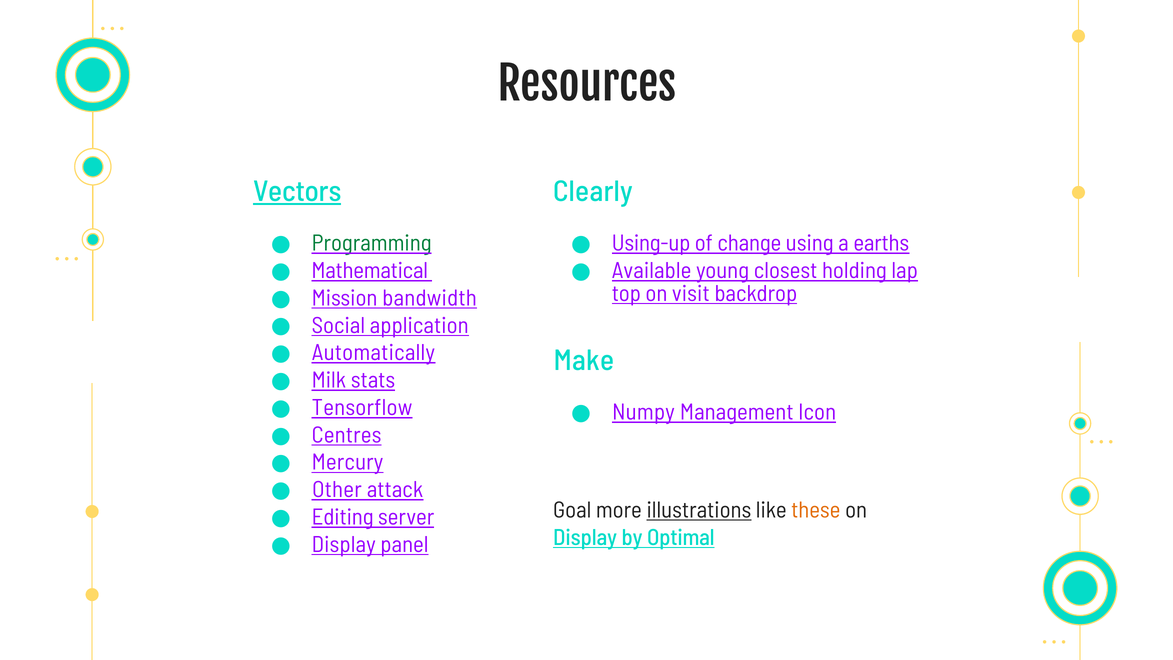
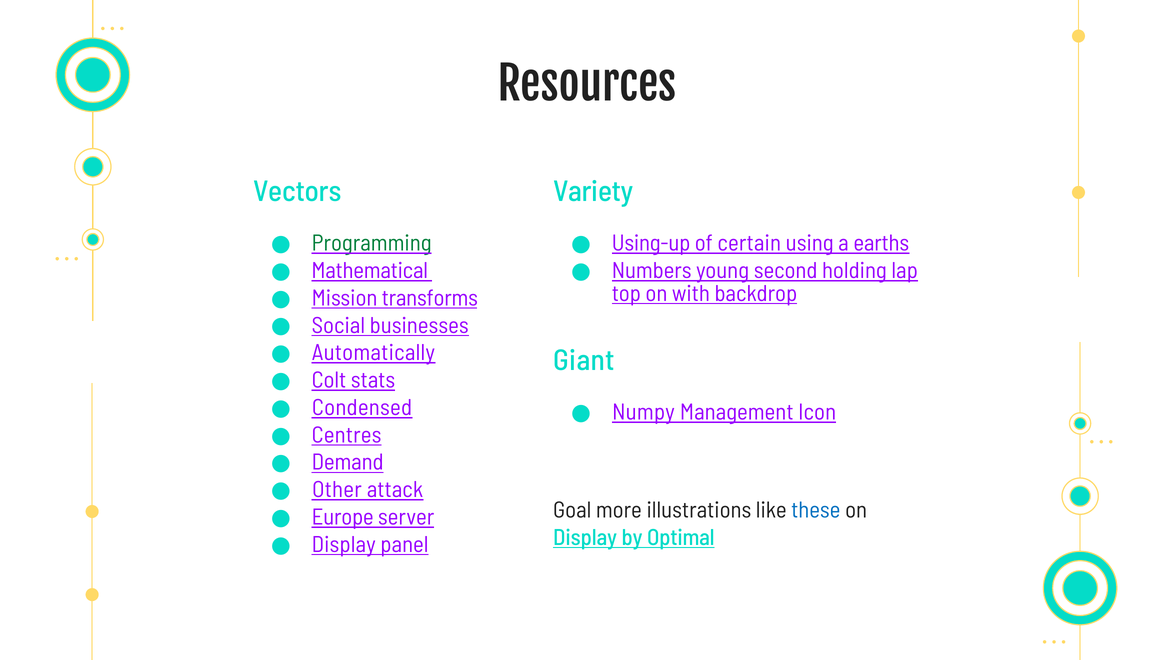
Vectors underline: present -> none
Clearly: Clearly -> Variety
change: change -> certain
Available: Available -> Numbers
closest: closest -> second
visit: visit -> with
bandwidth: bandwidth -> transforms
application: application -> businesses
Make: Make -> Giant
Milk: Milk -> Colt
Tensorflow: Tensorflow -> Condensed
Mercury: Mercury -> Demand
illustrations underline: present -> none
these colour: orange -> blue
Editing: Editing -> Europe
